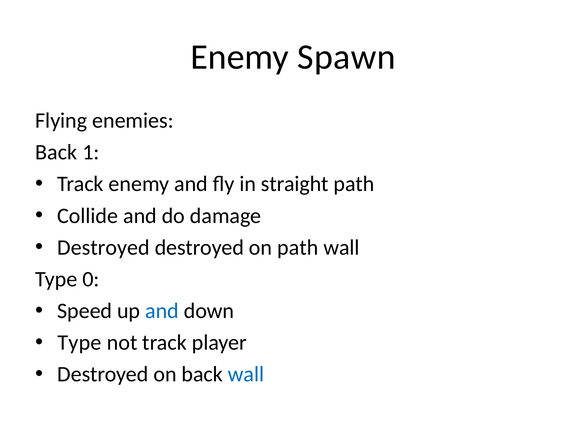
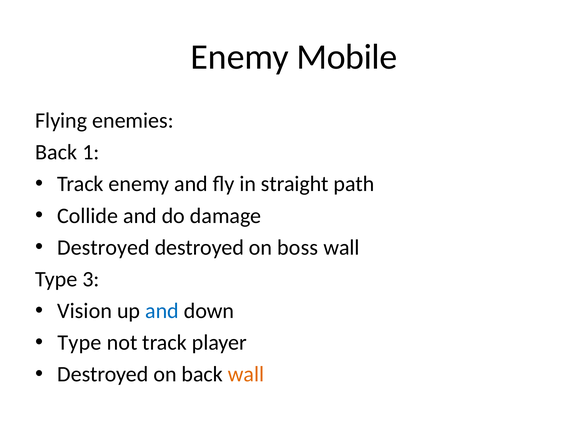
Spawn: Spawn -> Mobile
on path: path -> boss
0: 0 -> 3
Speed: Speed -> Vision
wall at (246, 374) colour: blue -> orange
